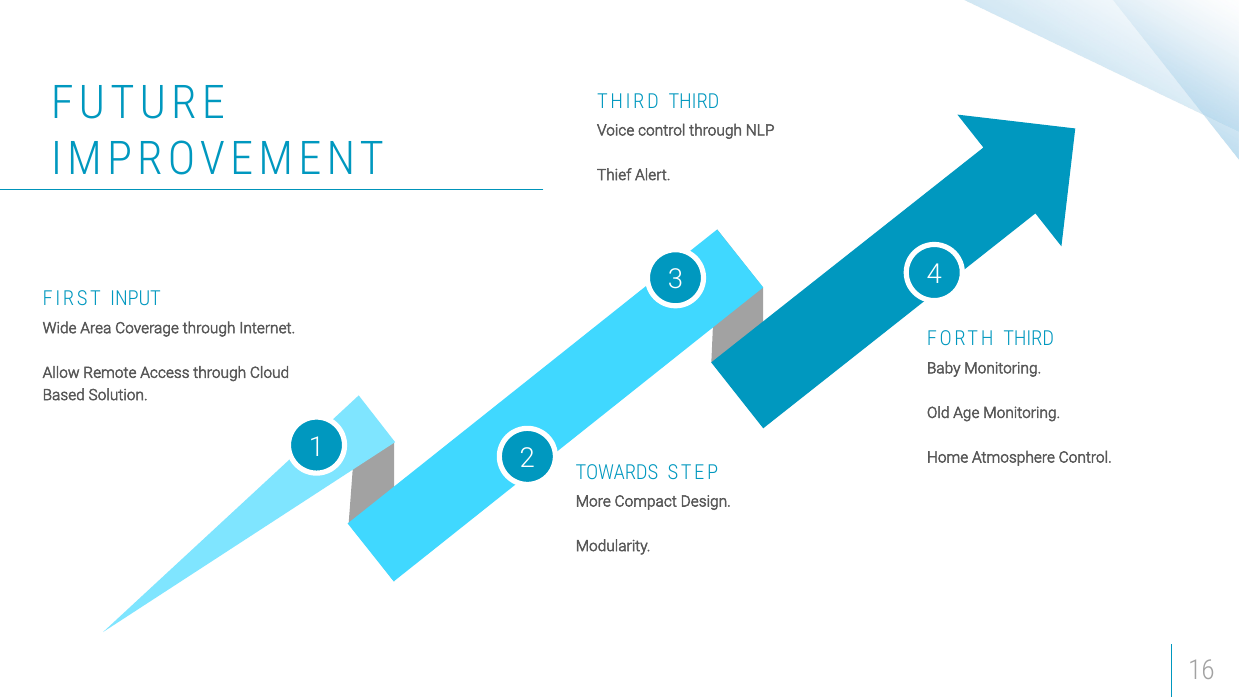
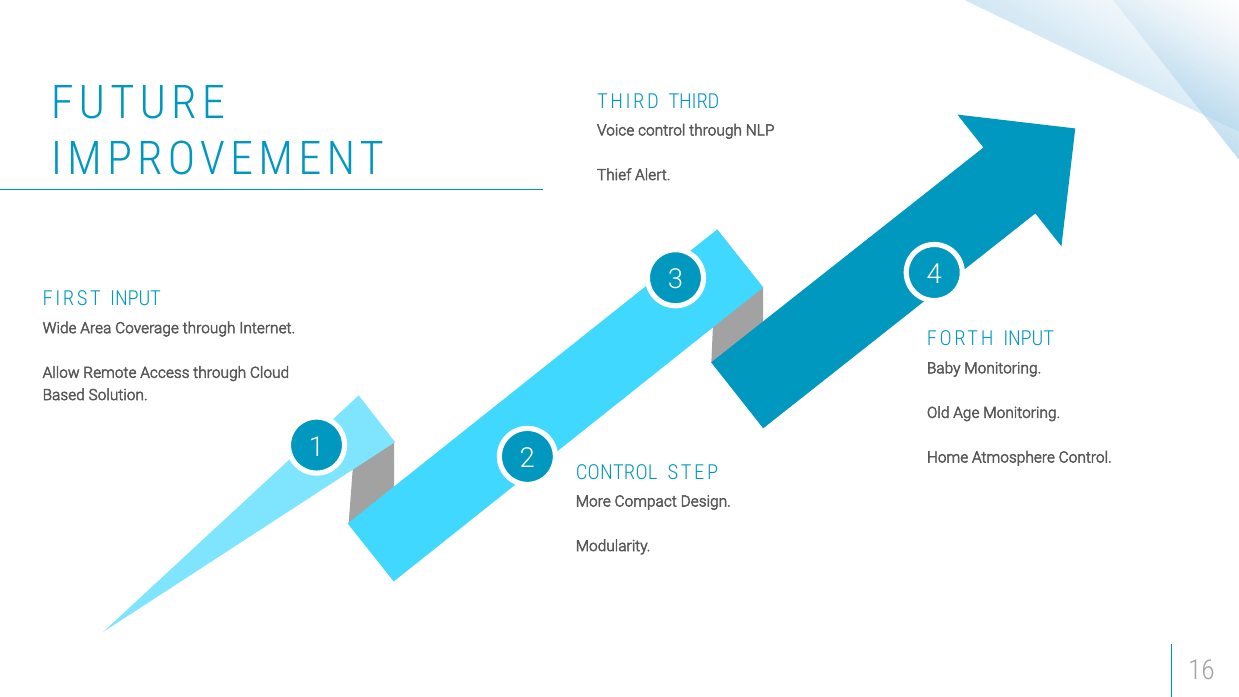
FORTH THIRD: THIRD -> INPUT
TOWARDS at (617, 472): TOWARDS -> CONTROL
